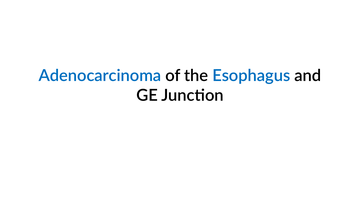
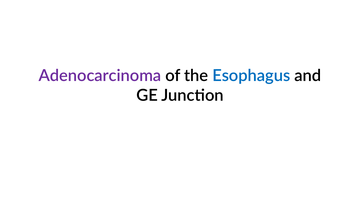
Adenocarcinoma colour: blue -> purple
